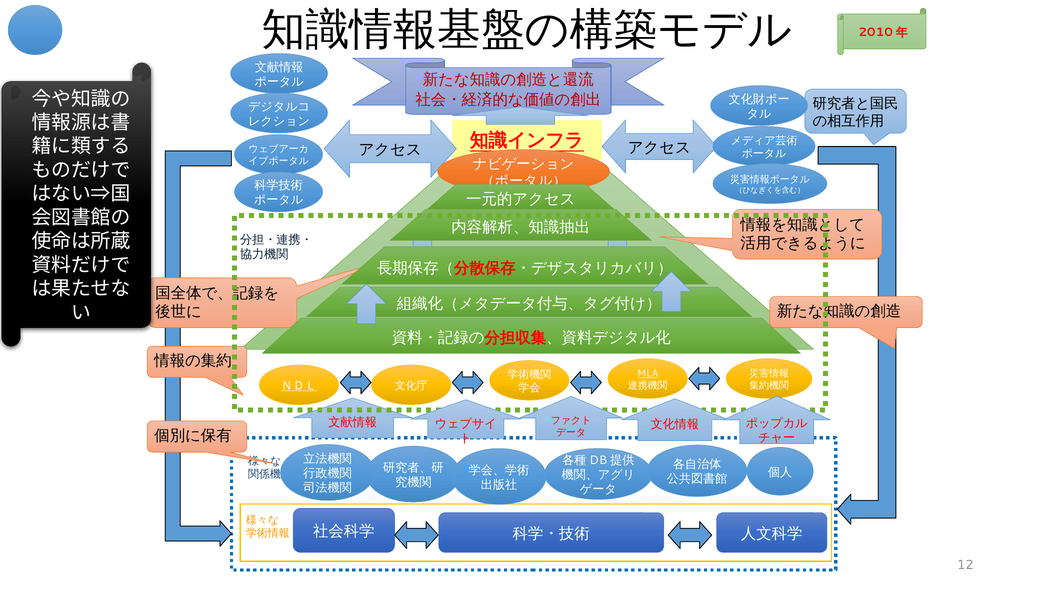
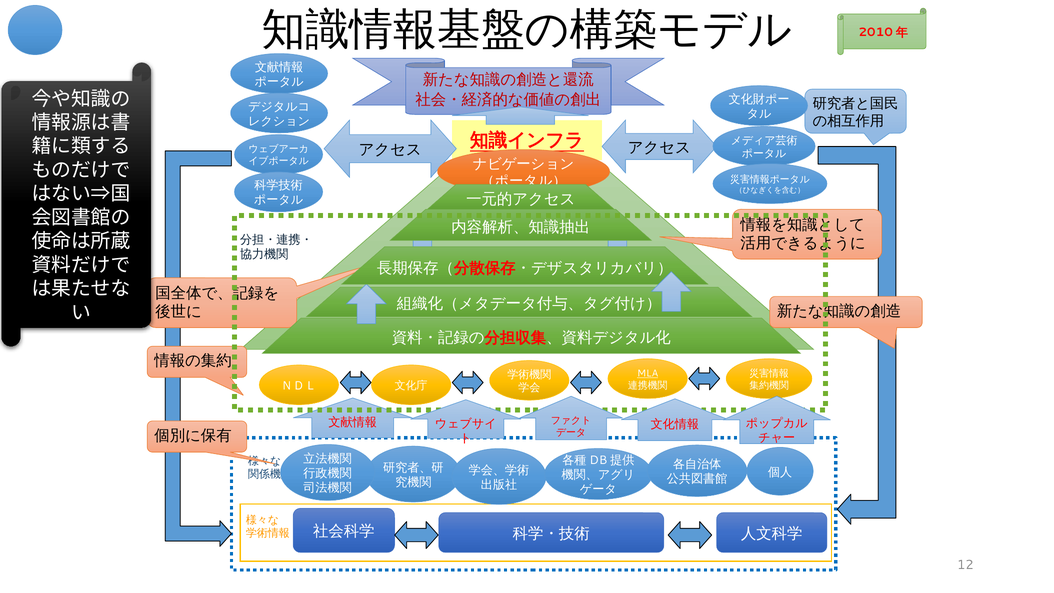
ＮＤＬ underline: present -> none
